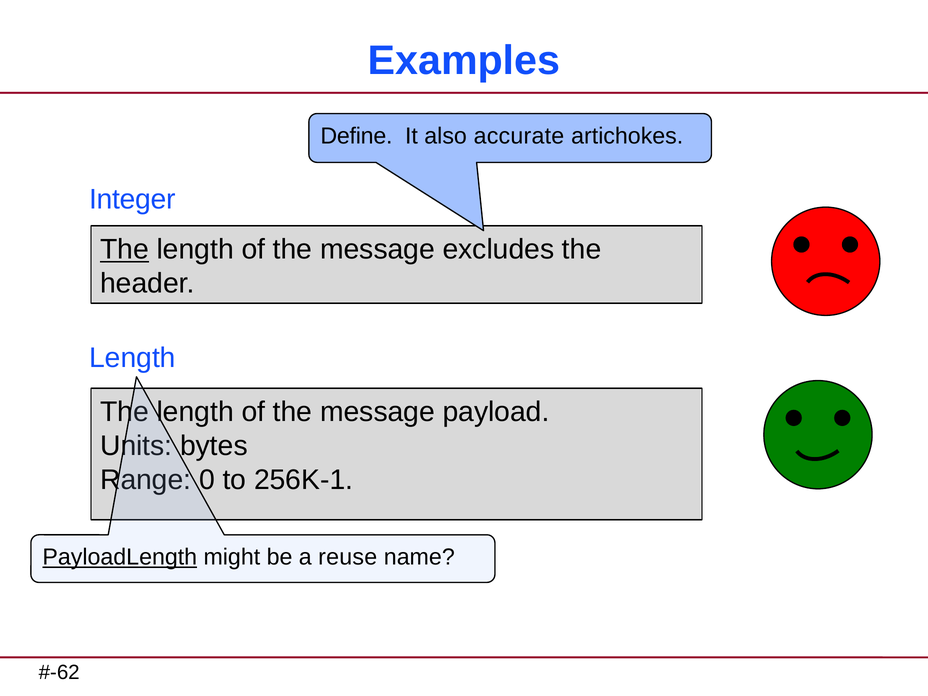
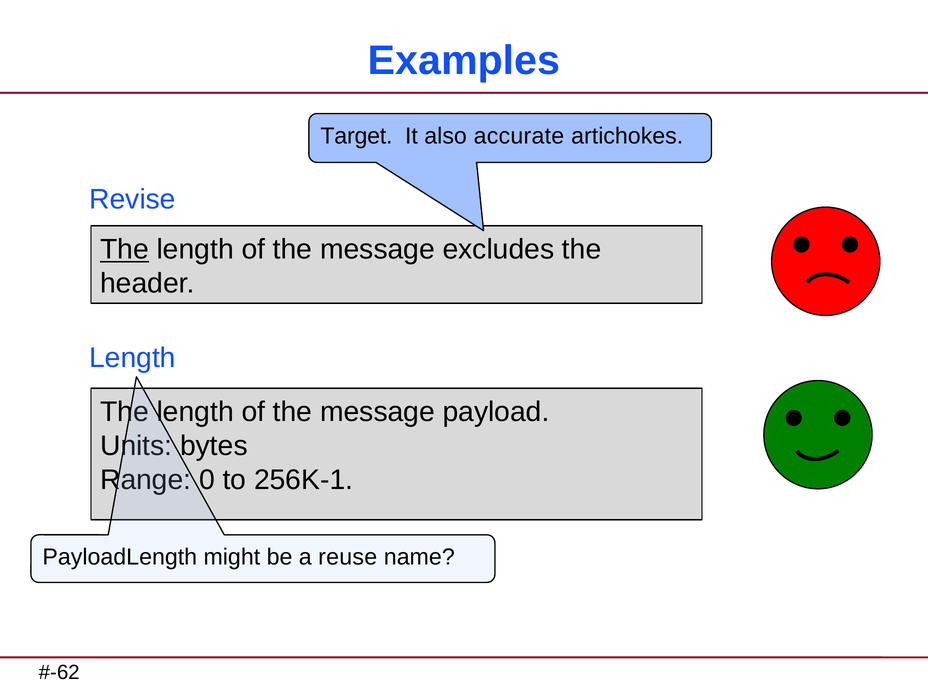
Define: Define -> Target
Integer: Integer -> Revise
PayloadLength underline: present -> none
